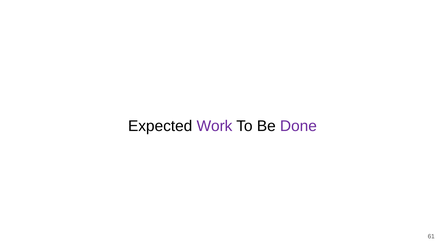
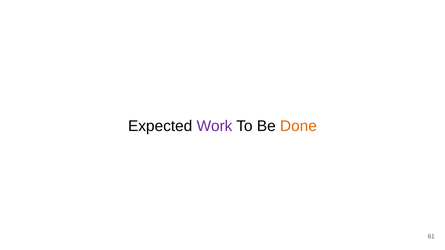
Done colour: purple -> orange
